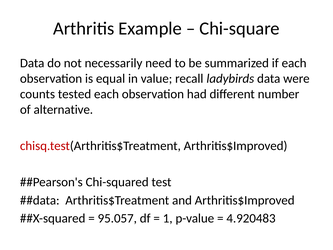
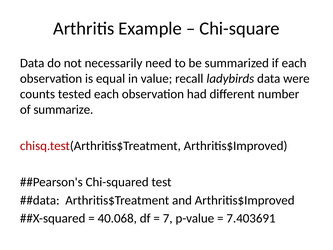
alternative: alternative -> summarize
95.057: 95.057 -> 40.068
1: 1 -> 7
4.920483: 4.920483 -> 7.403691
